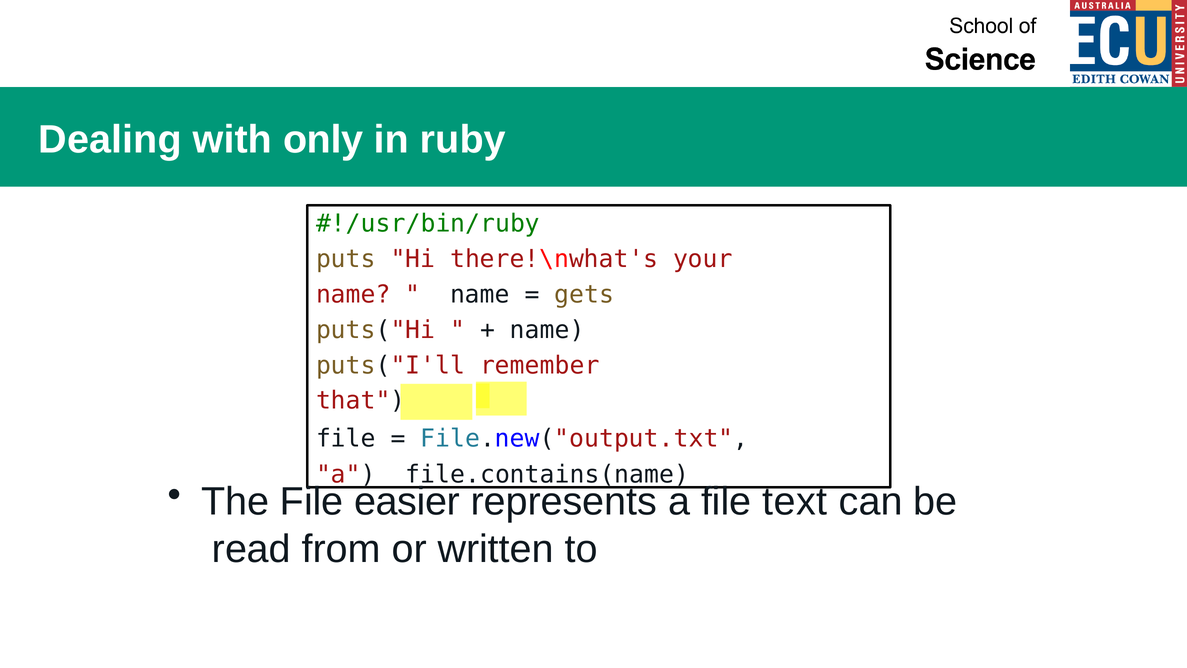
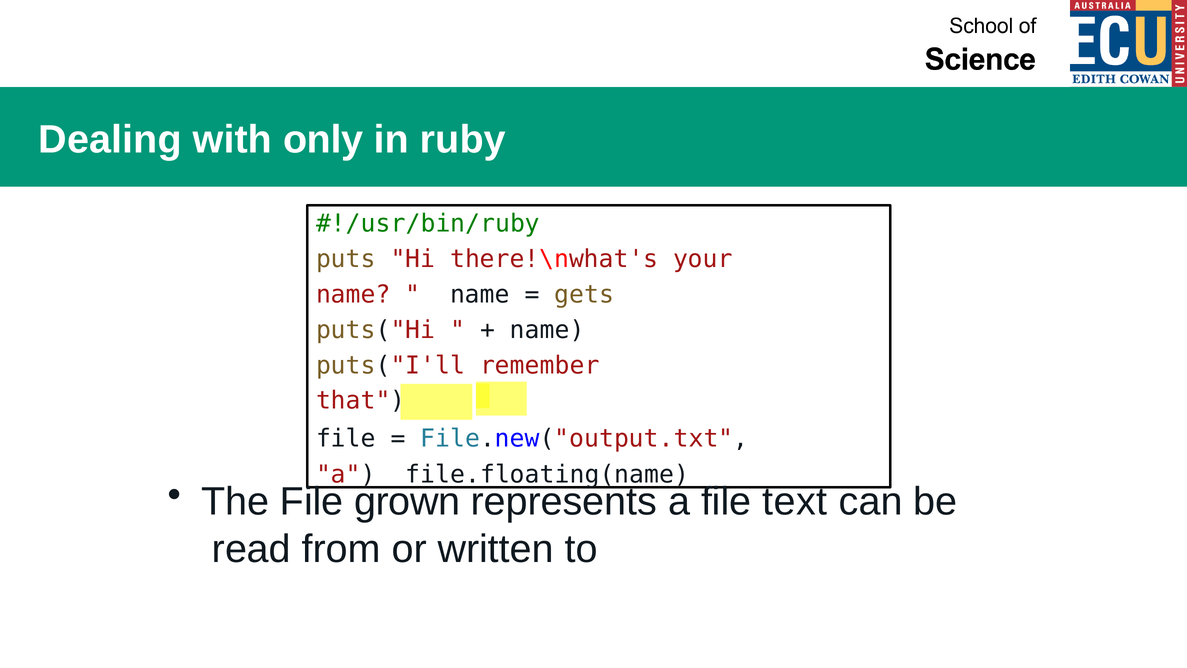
file.contains(name: file.contains(name -> file.floating(name
easier: easier -> grown
